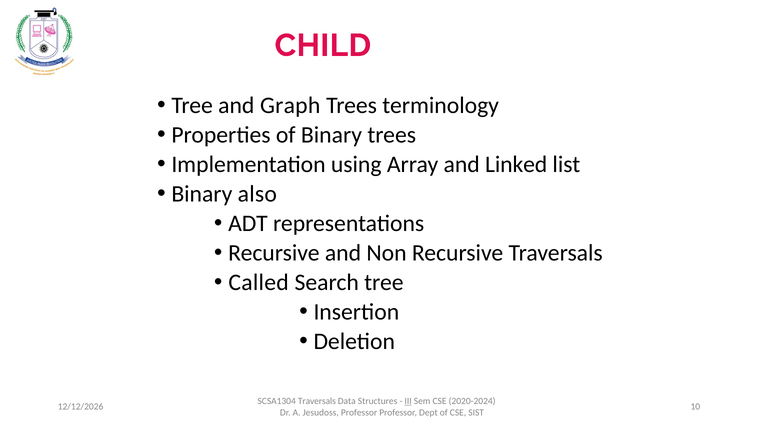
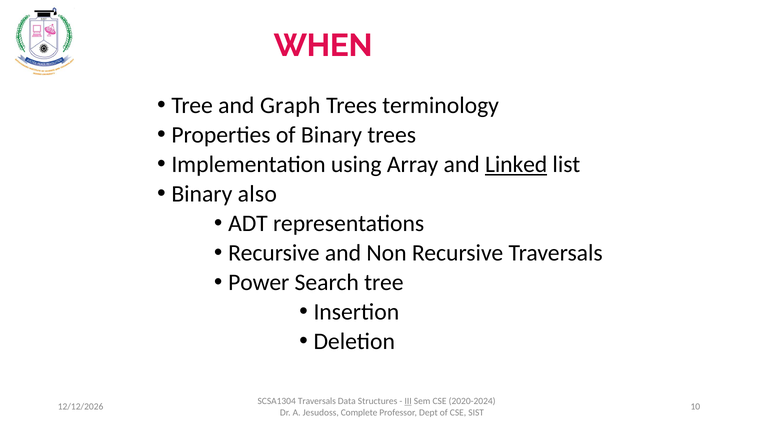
CHILD: CHILD -> WHEN
Linked underline: none -> present
Called: Called -> Power
Jesudoss Professor: Professor -> Complete
